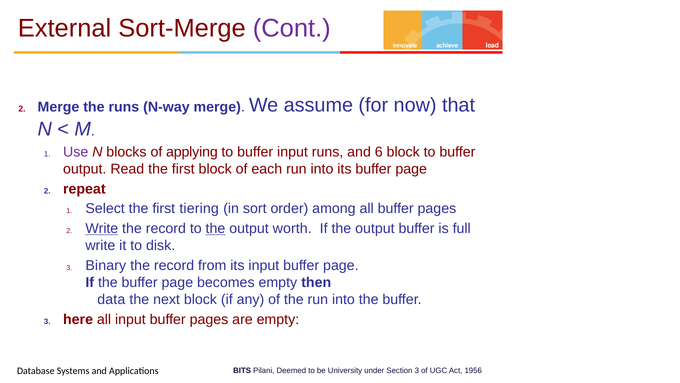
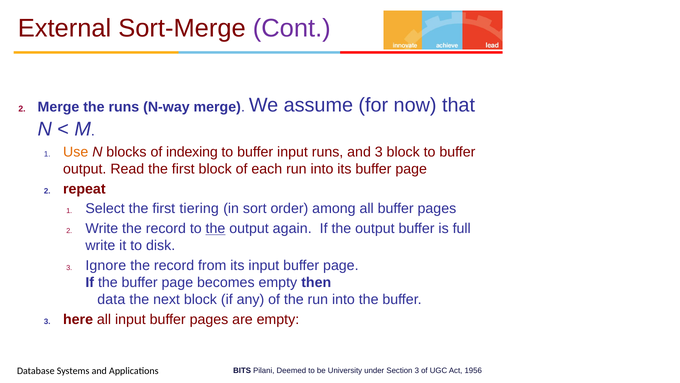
Use colour: purple -> orange
applying: applying -> indexing
and 6: 6 -> 3
Write at (102, 228) underline: present -> none
worth: worth -> again
Binary: Binary -> Ignore
